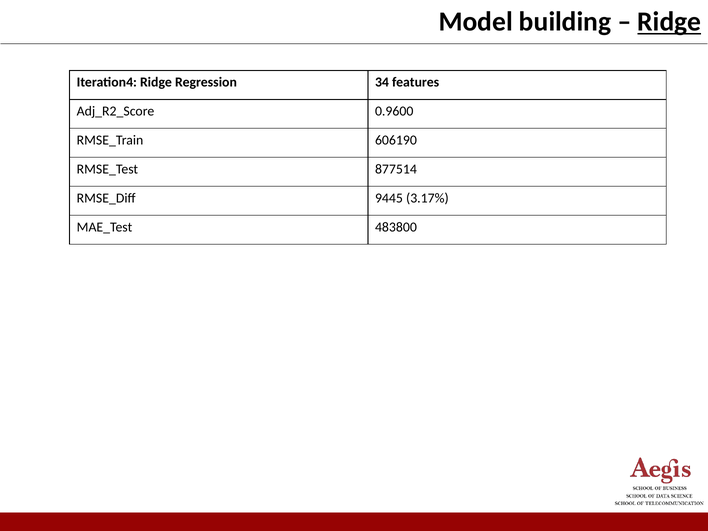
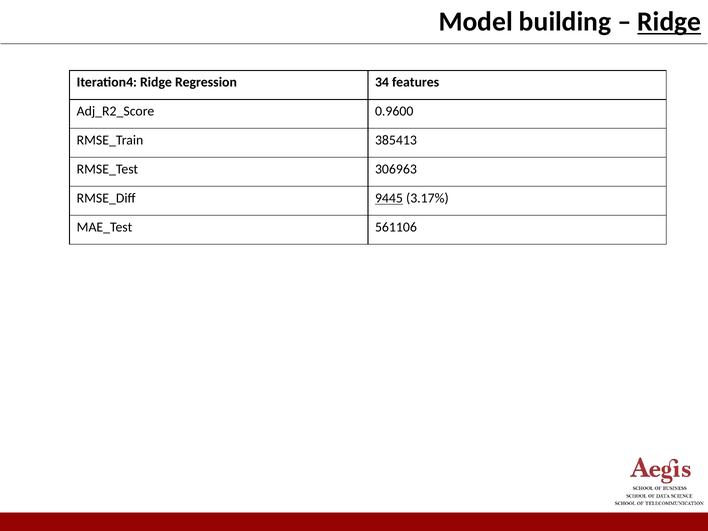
606190: 606190 -> 385413
877514: 877514 -> 306963
9445 underline: none -> present
483800: 483800 -> 561106
